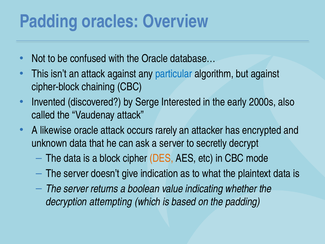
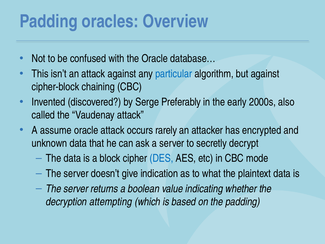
Interested: Interested -> Preferably
likewise: likewise -> assume
DES colour: orange -> blue
